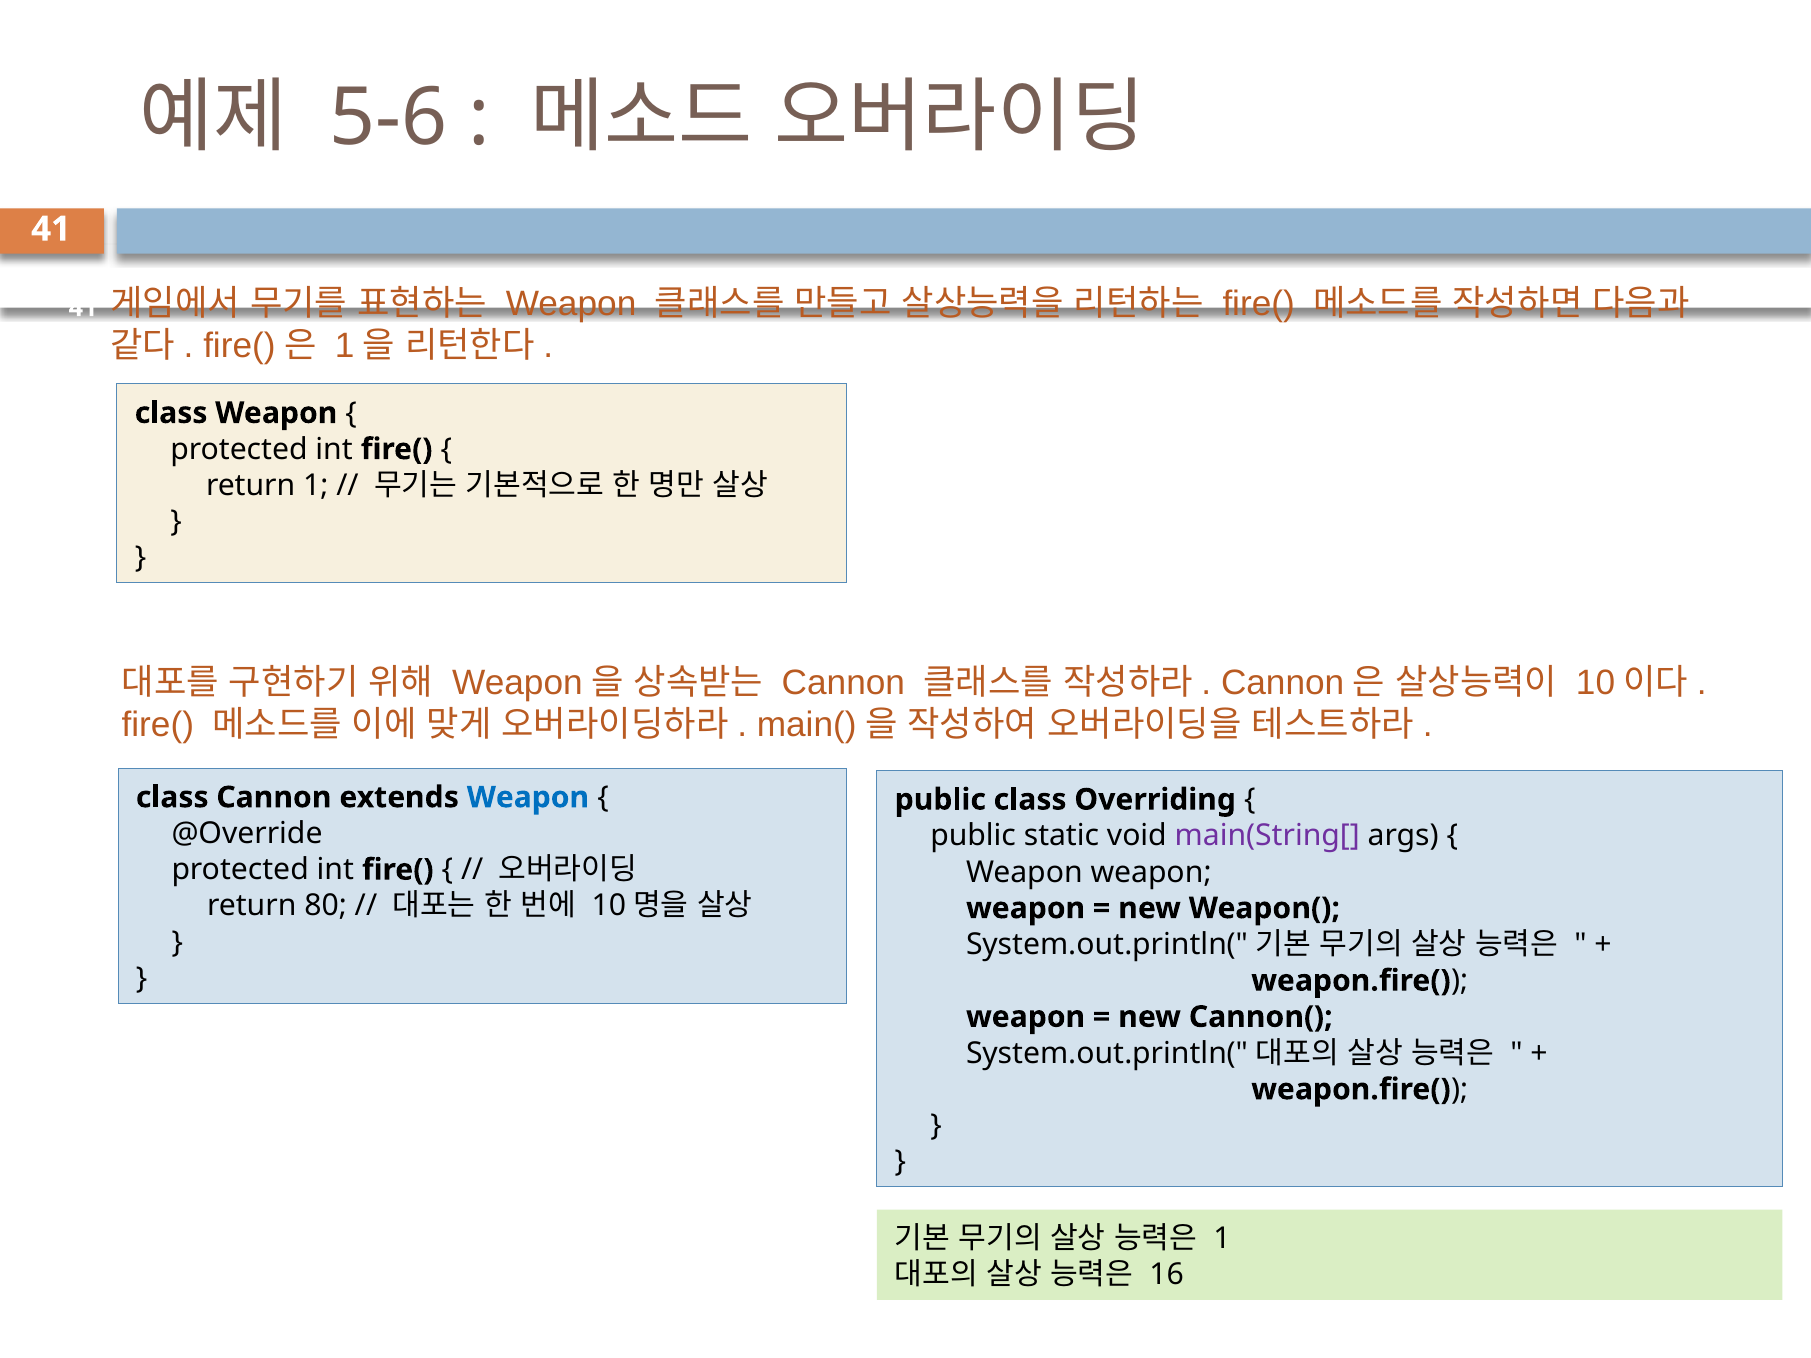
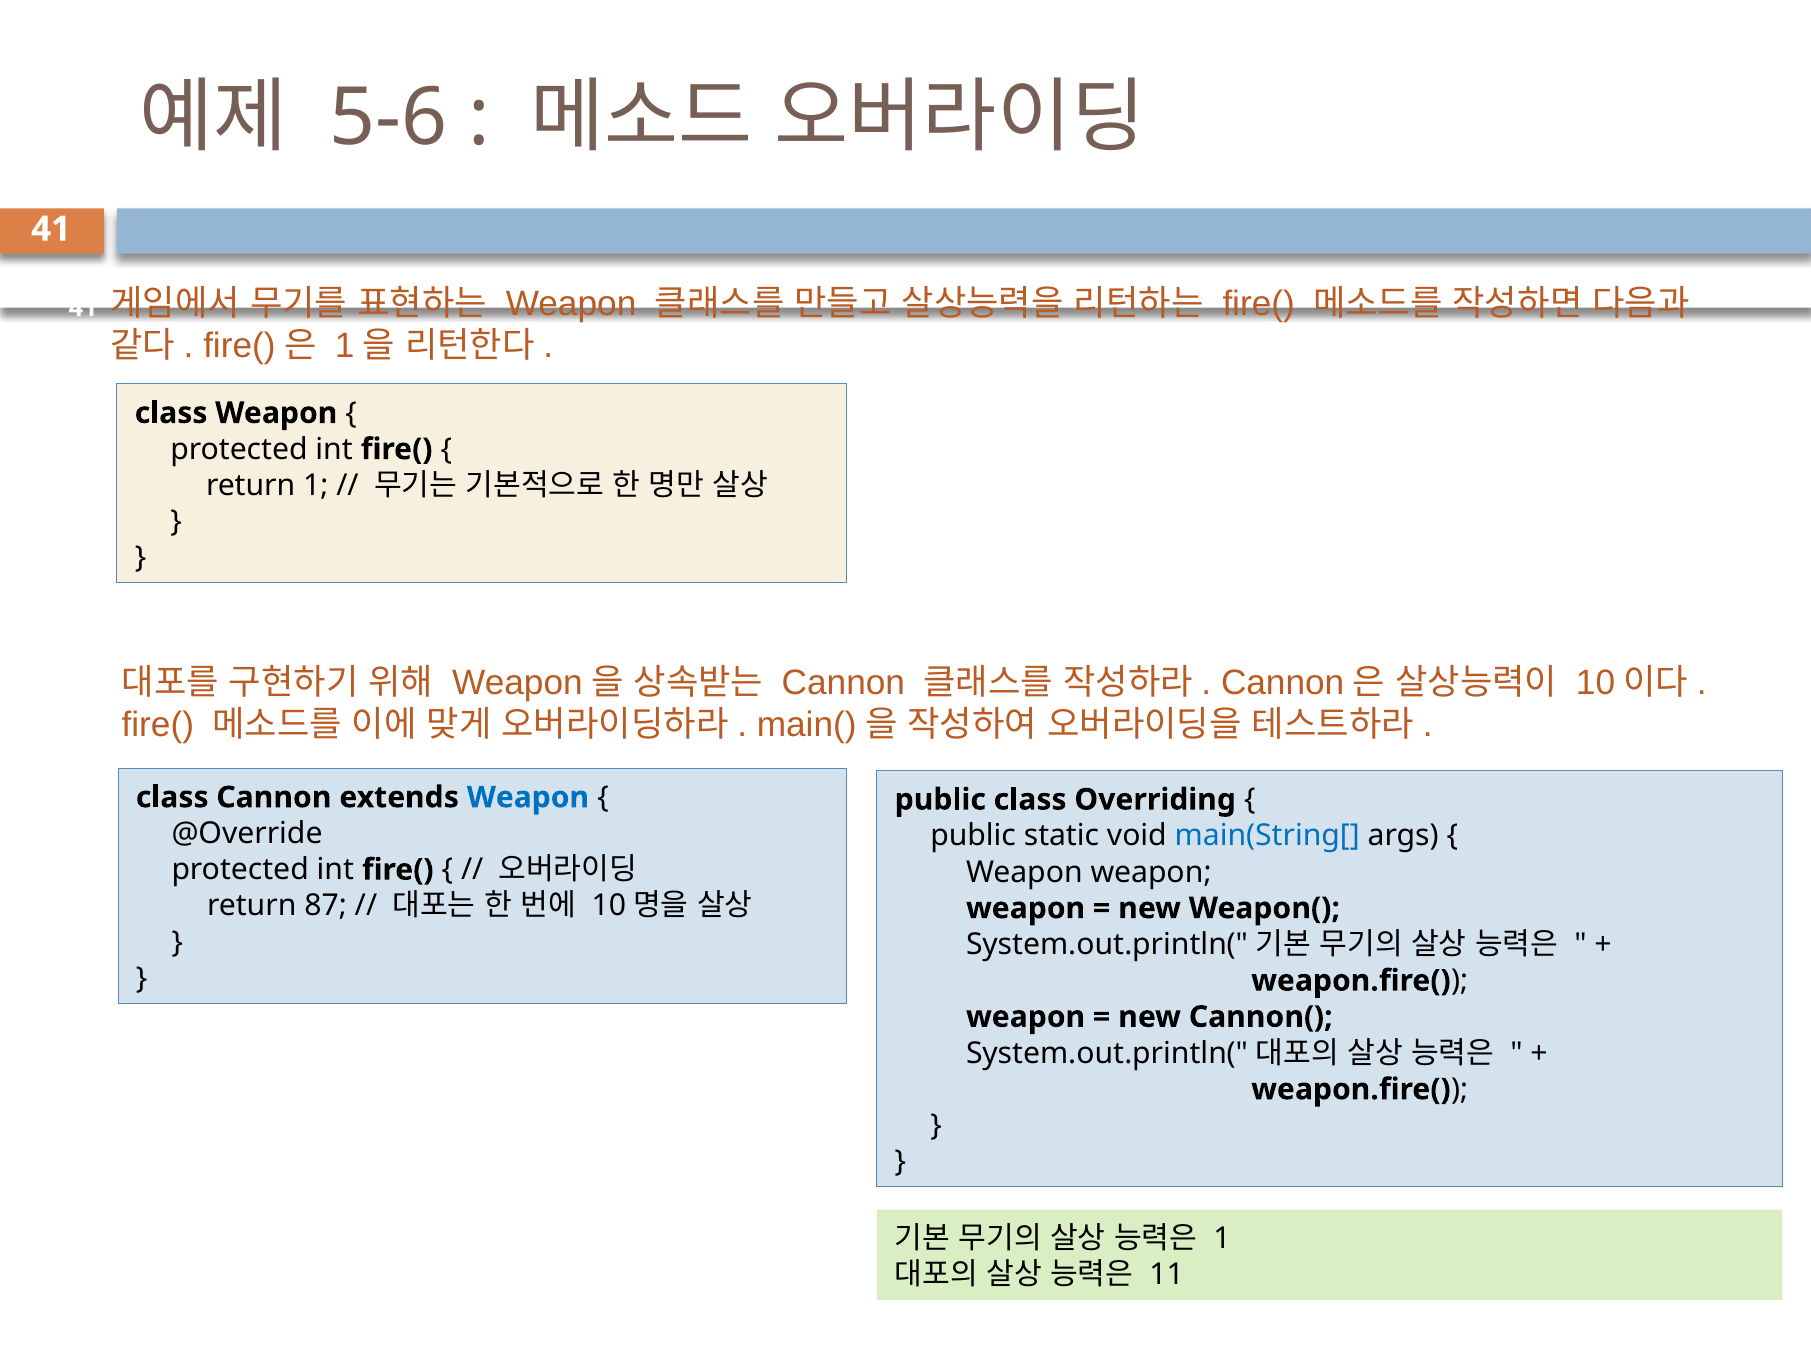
main(String[ colour: purple -> blue
80: 80 -> 87
16: 16 -> 11
